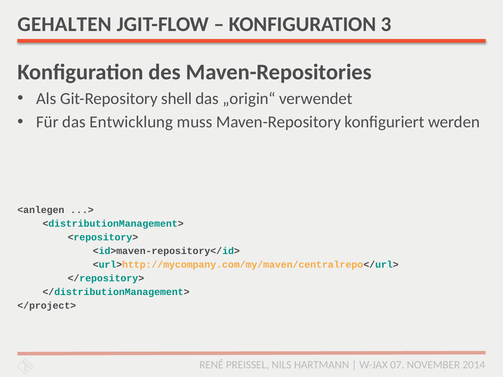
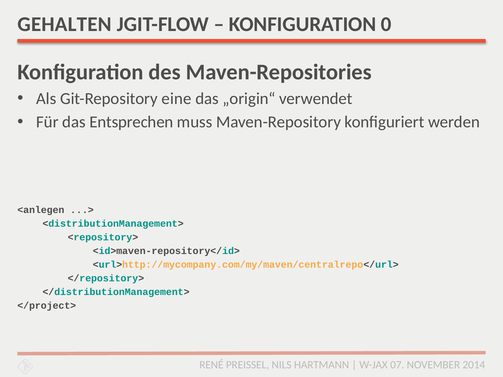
3: 3 -> 0
shell: shell -> eine
Entwicklung: Entwicklung -> Entsprechen
